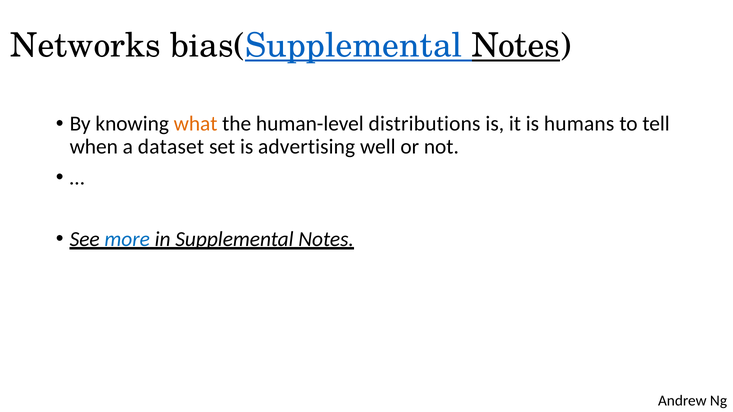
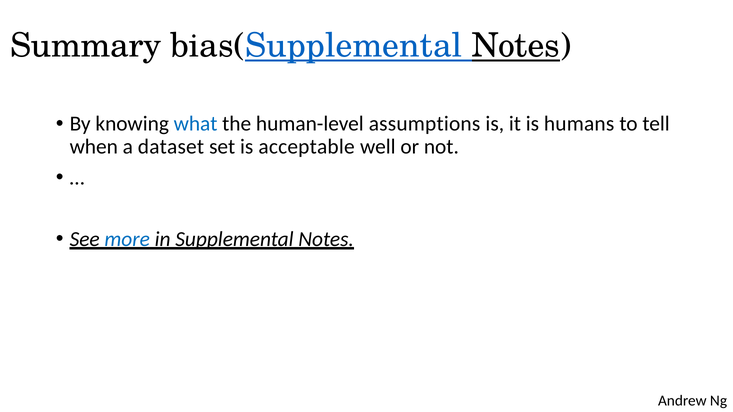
Networks: Networks -> Summary
what colour: orange -> blue
distributions: distributions -> assumptions
advertising: advertising -> acceptable
